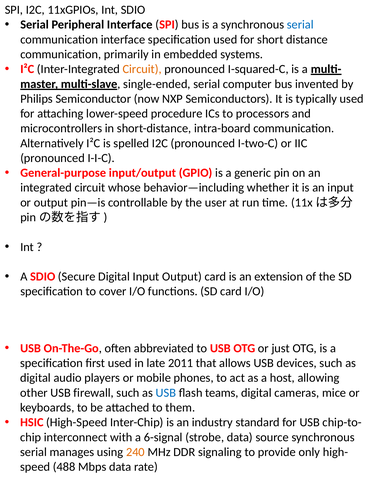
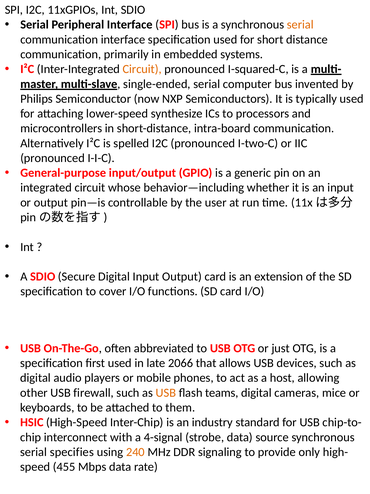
serial at (300, 25) colour: blue -> orange
procedure: procedure -> synthesize
2011: 2011 -> 2066
USB at (166, 392) colour: blue -> orange
6-signal: 6-signal -> 4-signal
manages: manages -> specifies
488: 488 -> 455
